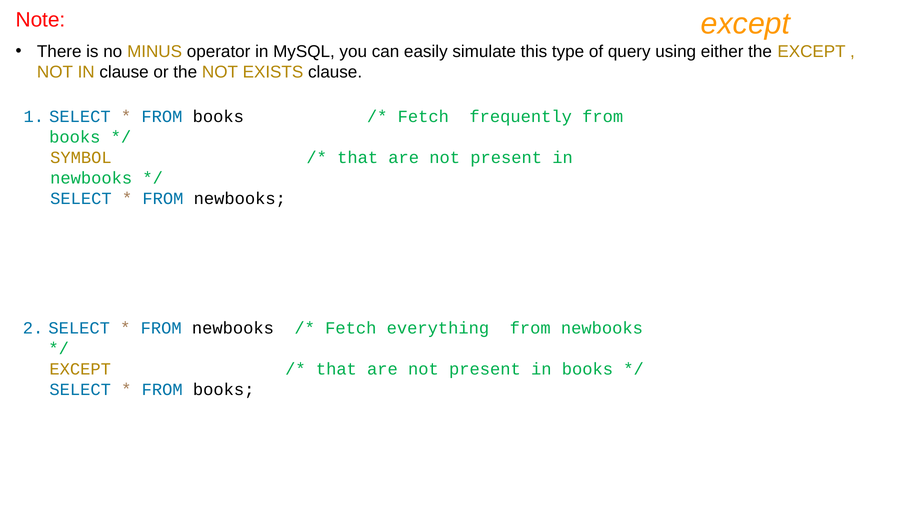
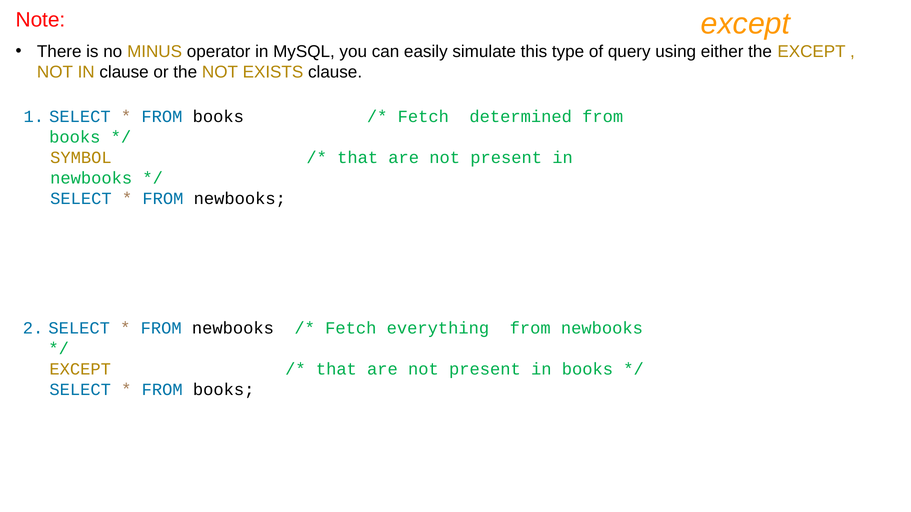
frequently: frequently -> determined
